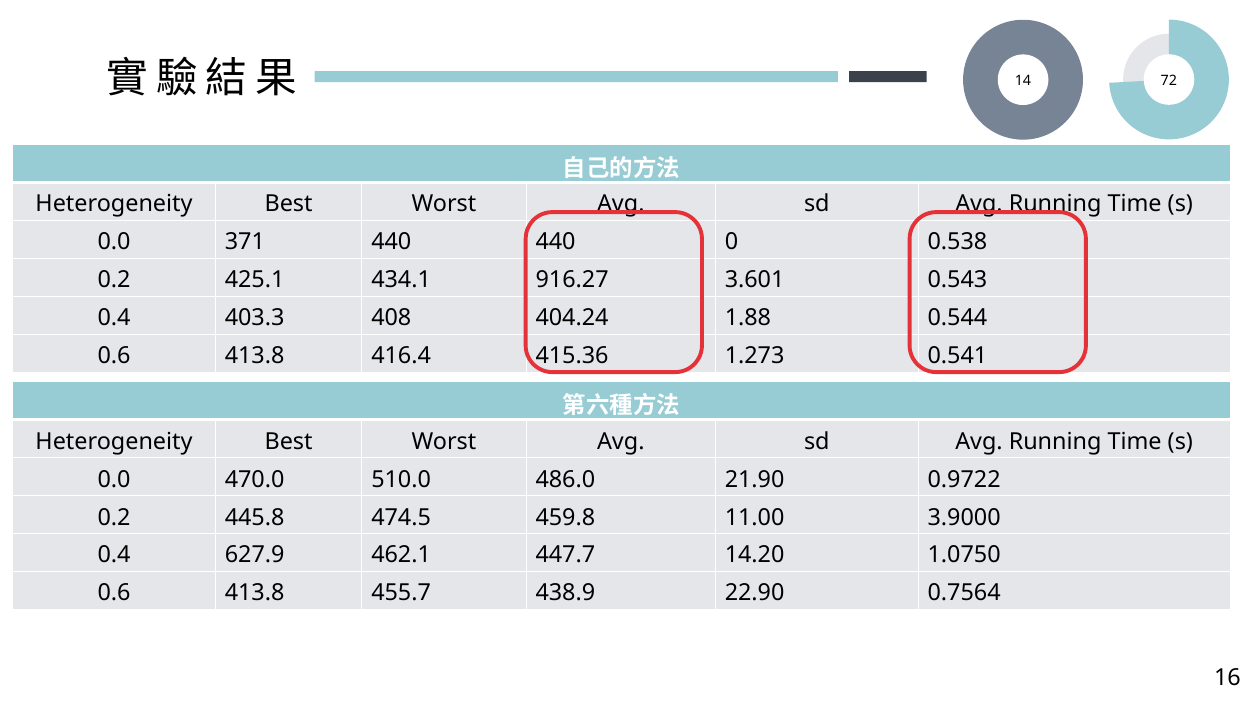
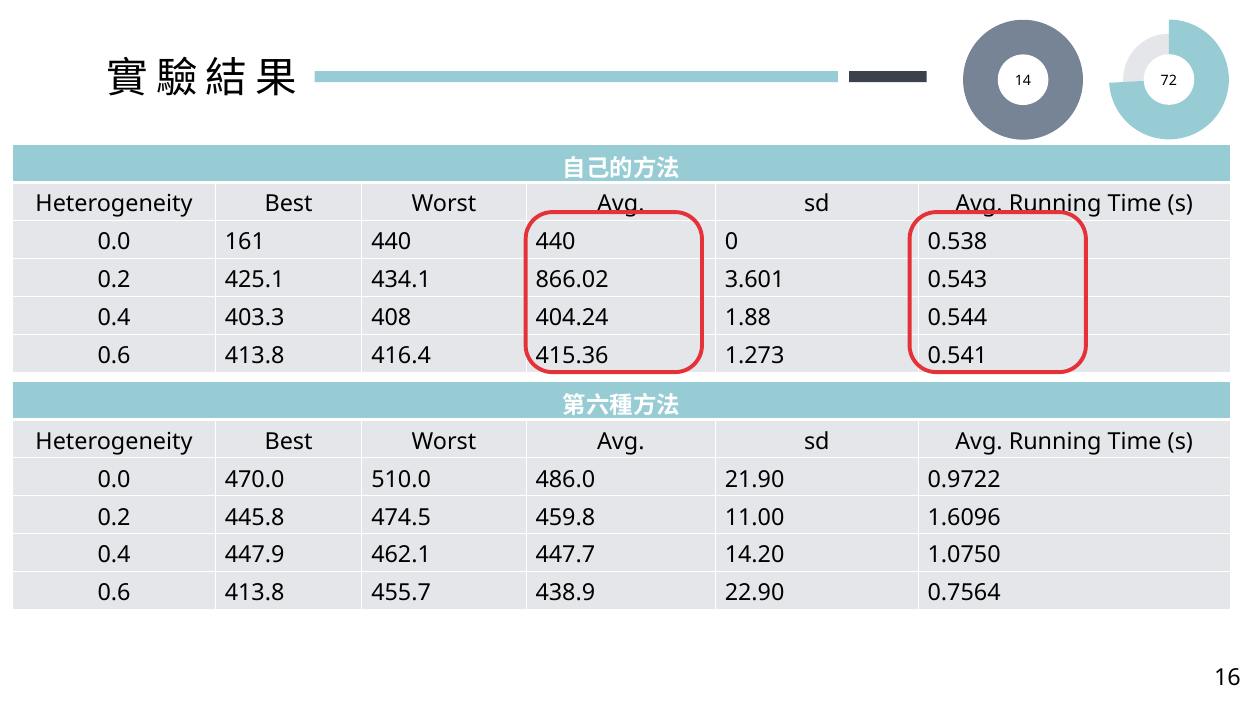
371: 371 -> 161
916.27: 916.27 -> 866.02
3.9000: 3.9000 -> 1.6096
627.9: 627.9 -> 447.9
